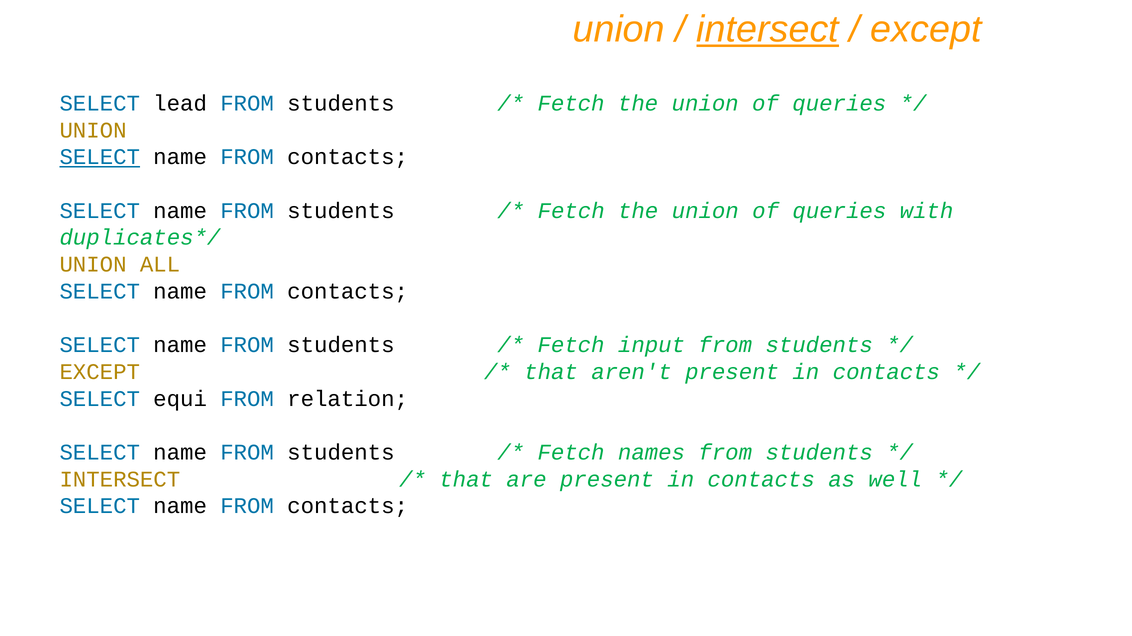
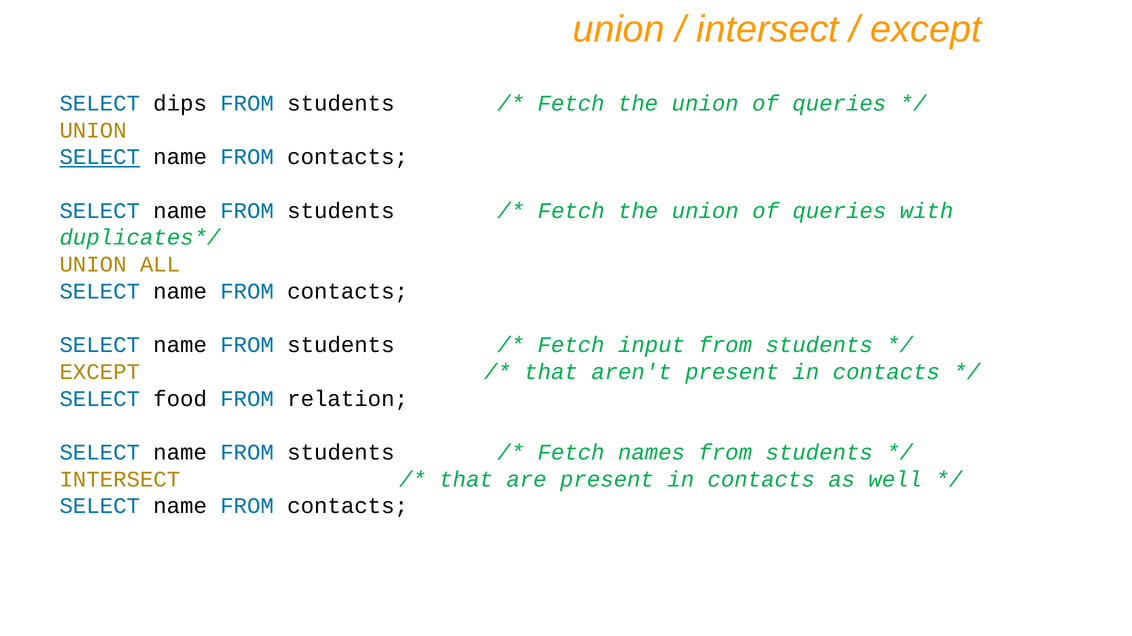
intersect at (768, 29) underline: present -> none
lead: lead -> dips
equi: equi -> food
